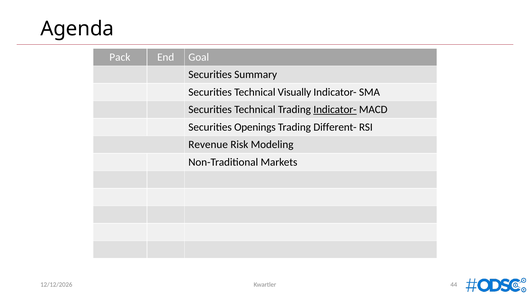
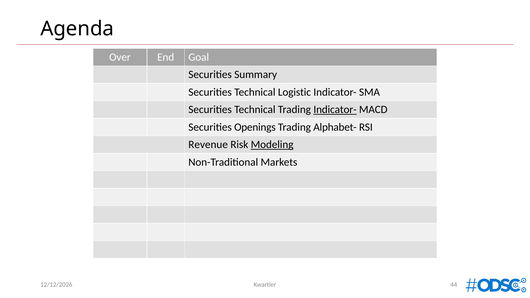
Pack: Pack -> Over
Visually: Visually -> Logistic
Different-: Different- -> Alphabet-
Modeling underline: none -> present
